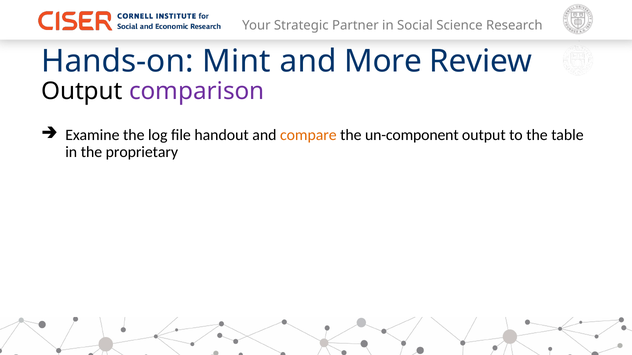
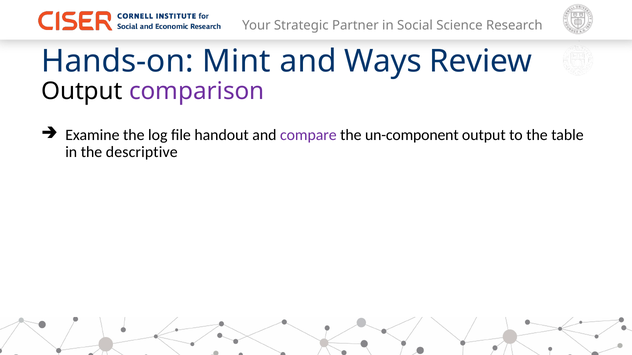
More: More -> Ways
compare colour: orange -> purple
proprietary: proprietary -> descriptive
